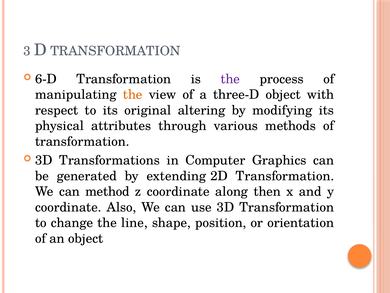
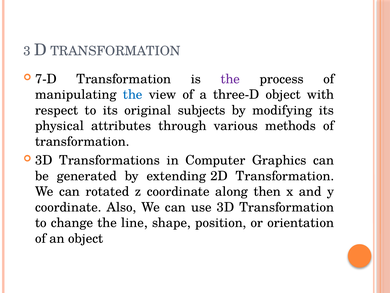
6-D: 6-D -> 7-D
the at (133, 94) colour: orange -> blue
altering: altering -> subjects
method: method -> rotated
